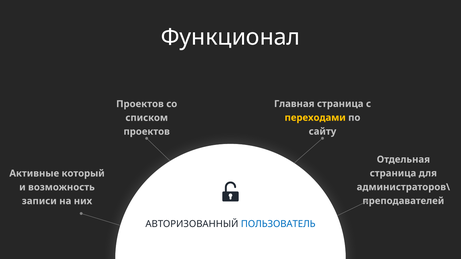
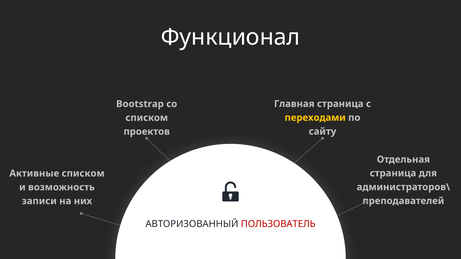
Проектов at (140, 104): Проектов -> Bootstrap
Активные который: который -> списком
ПОЛЬЗОВАТЕЛЬ colour: blue -> red
